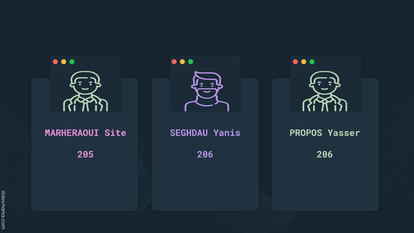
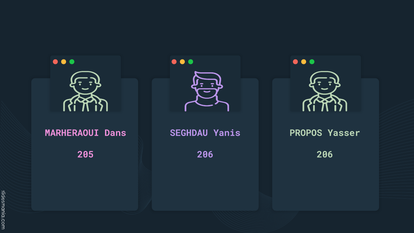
Site: Site -> Dans
